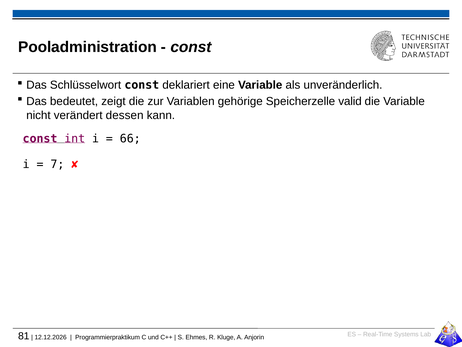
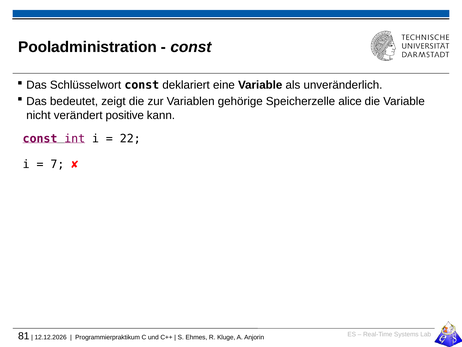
valid: valid -> alice
dessen: dessen -> positive
66: 66 -> 22
